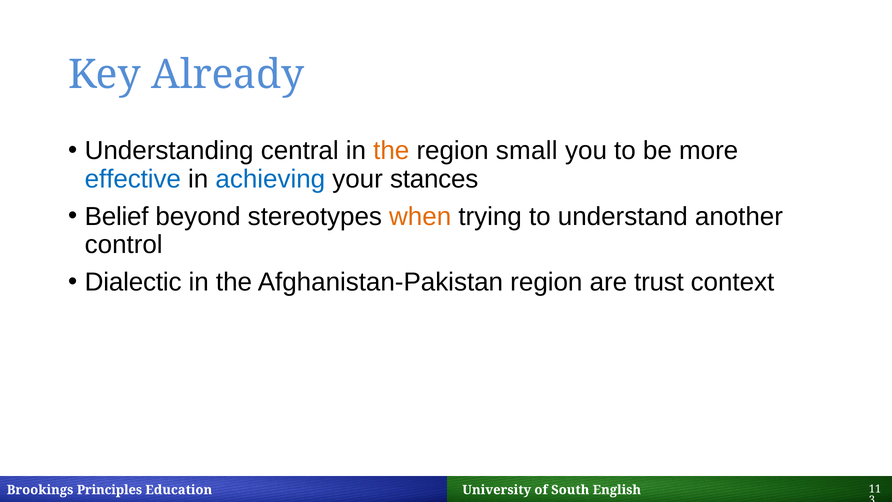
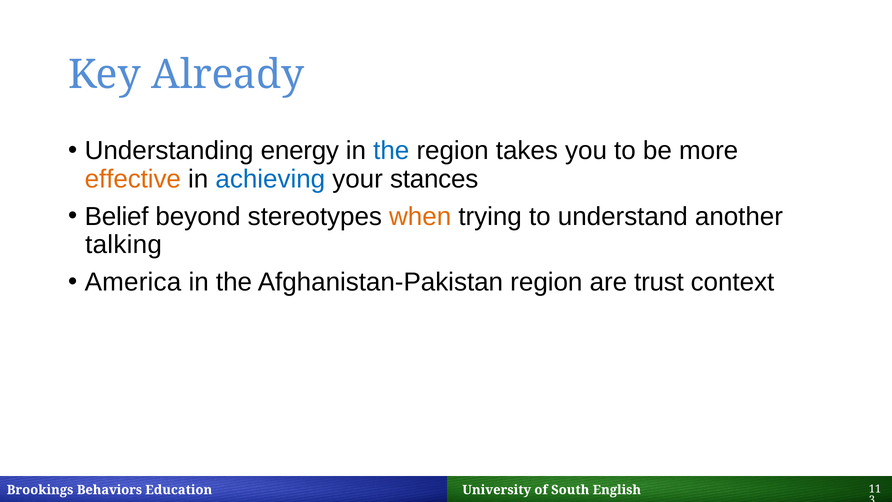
central: central -> energy
the at (391, 151) colour: orange -> blue
small: small -> takes
effective colour: blue -> orange
control: control -> talking
Dialectic: Dialectic -> America
Principles: Principles -> Behaviors
